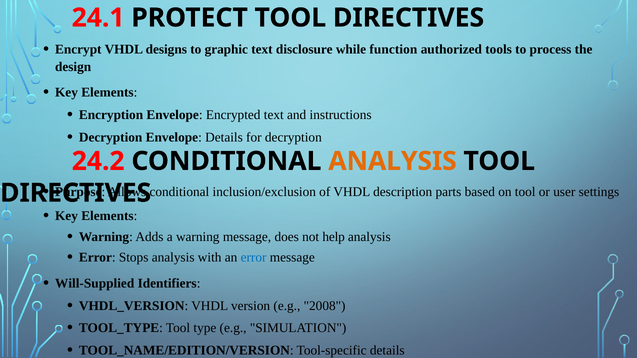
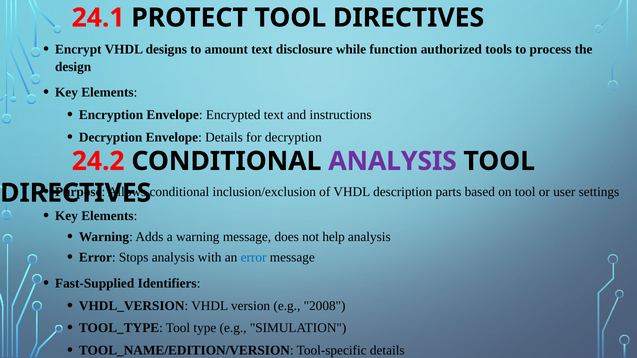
graphic: graphic -> amount
ANALYSIS at (393, 161) colour: orange -> purple
Will-Supplied: Will-Supplied -> Fast-Supplied
